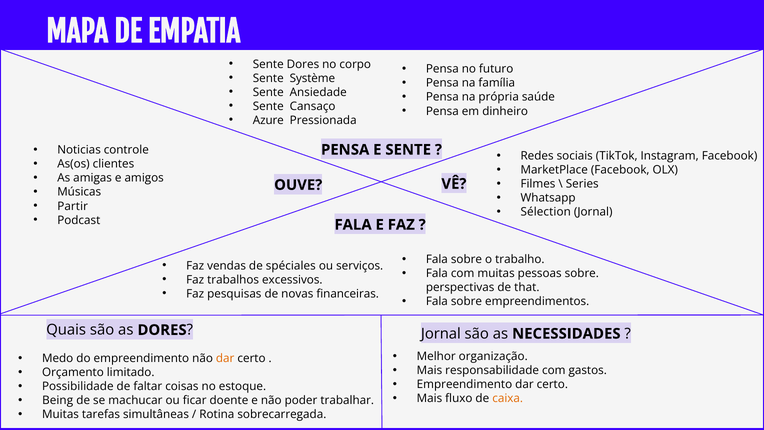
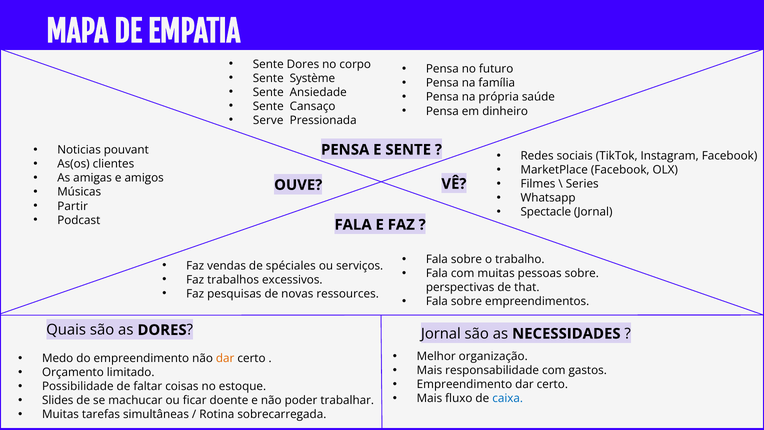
Azure: Azure -> Serve
controle: controle -> pouvant
Sélection: Sélection -> Spectacle
financeiras: financeiras -> ressources
caixa colour: orange -> blue
Being: Being -> Slides
